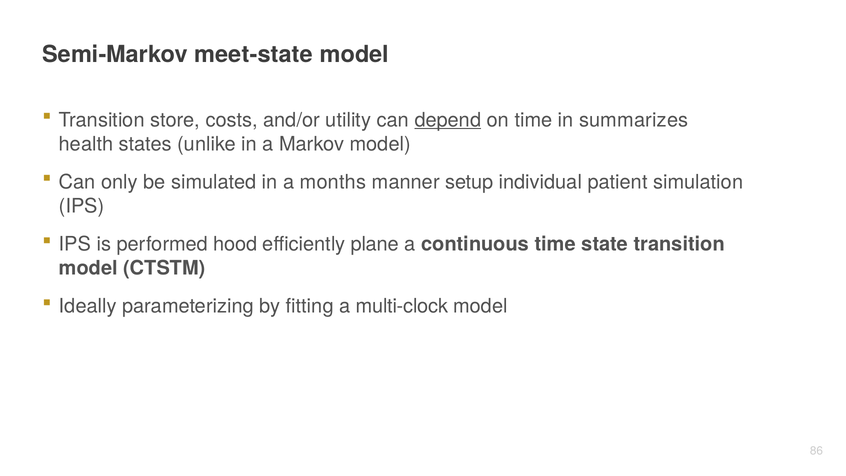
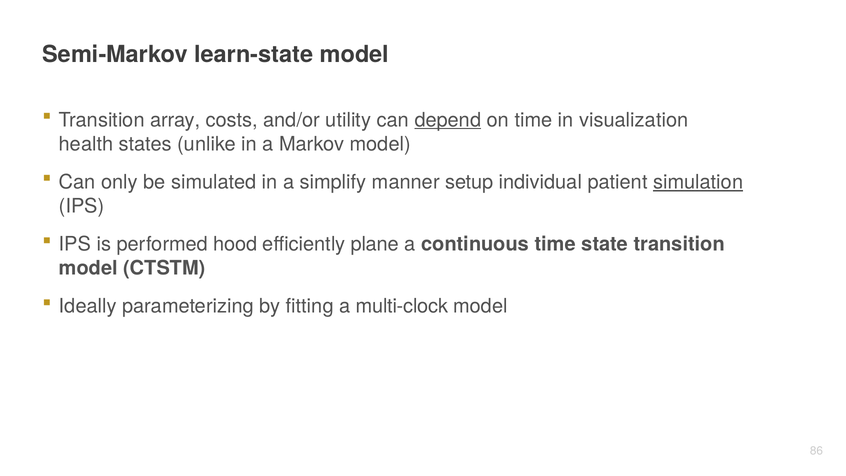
meet-state: meet-state -> learn-state
store: store -> array
summarizes: summarizes -> visualization
months: months -> simplify
simulation underline: none -> present
